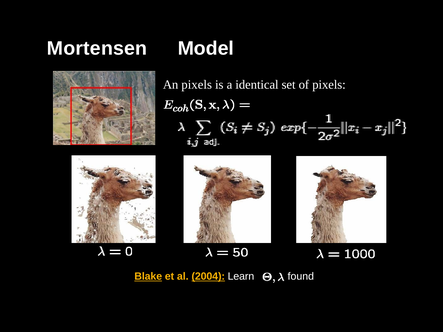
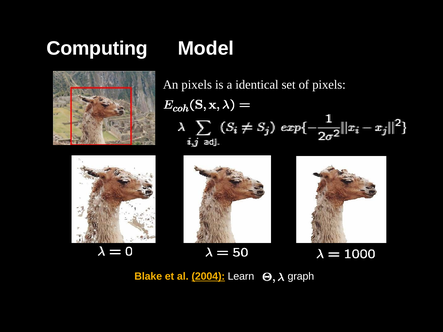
Mortensen: Mortensen -> Computing
Blake underline: present -> none
found: found -> graph
